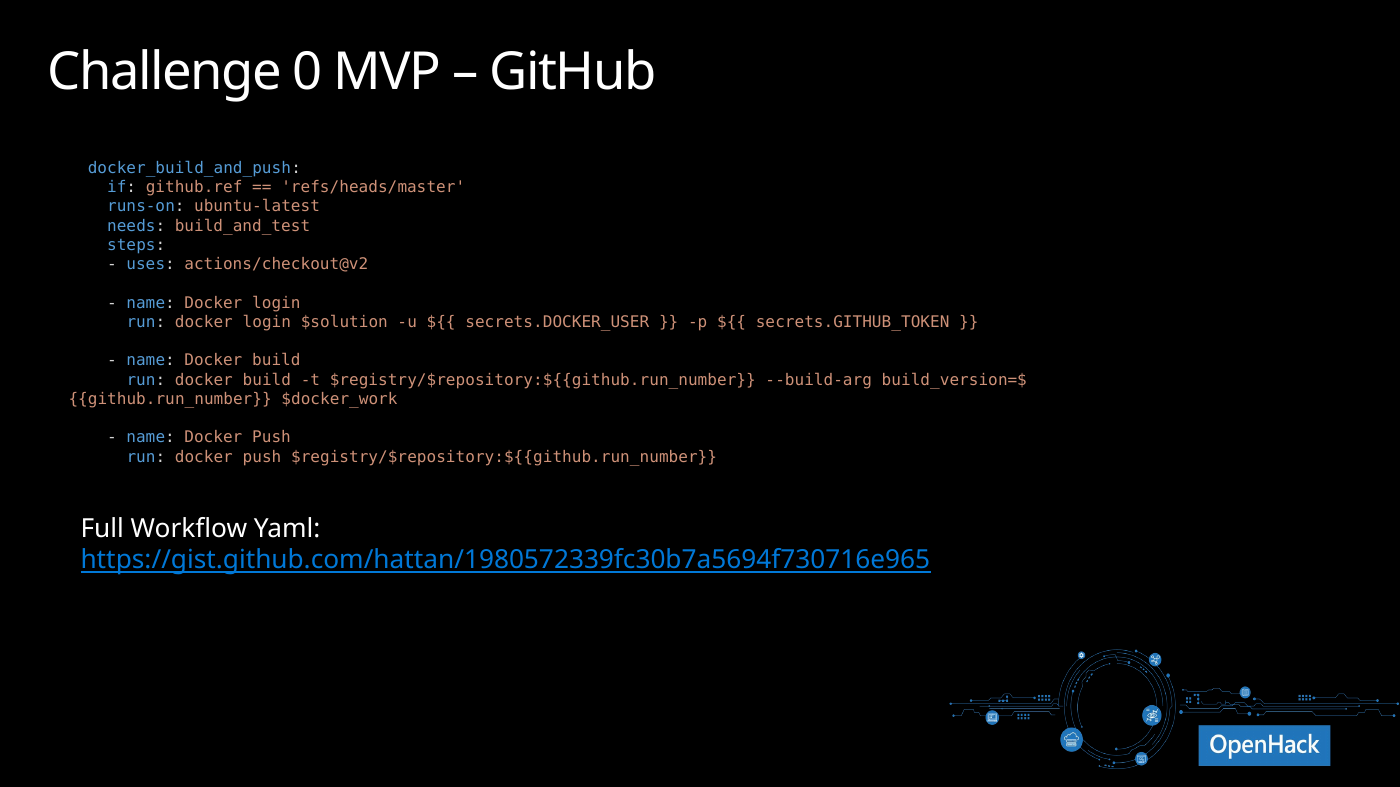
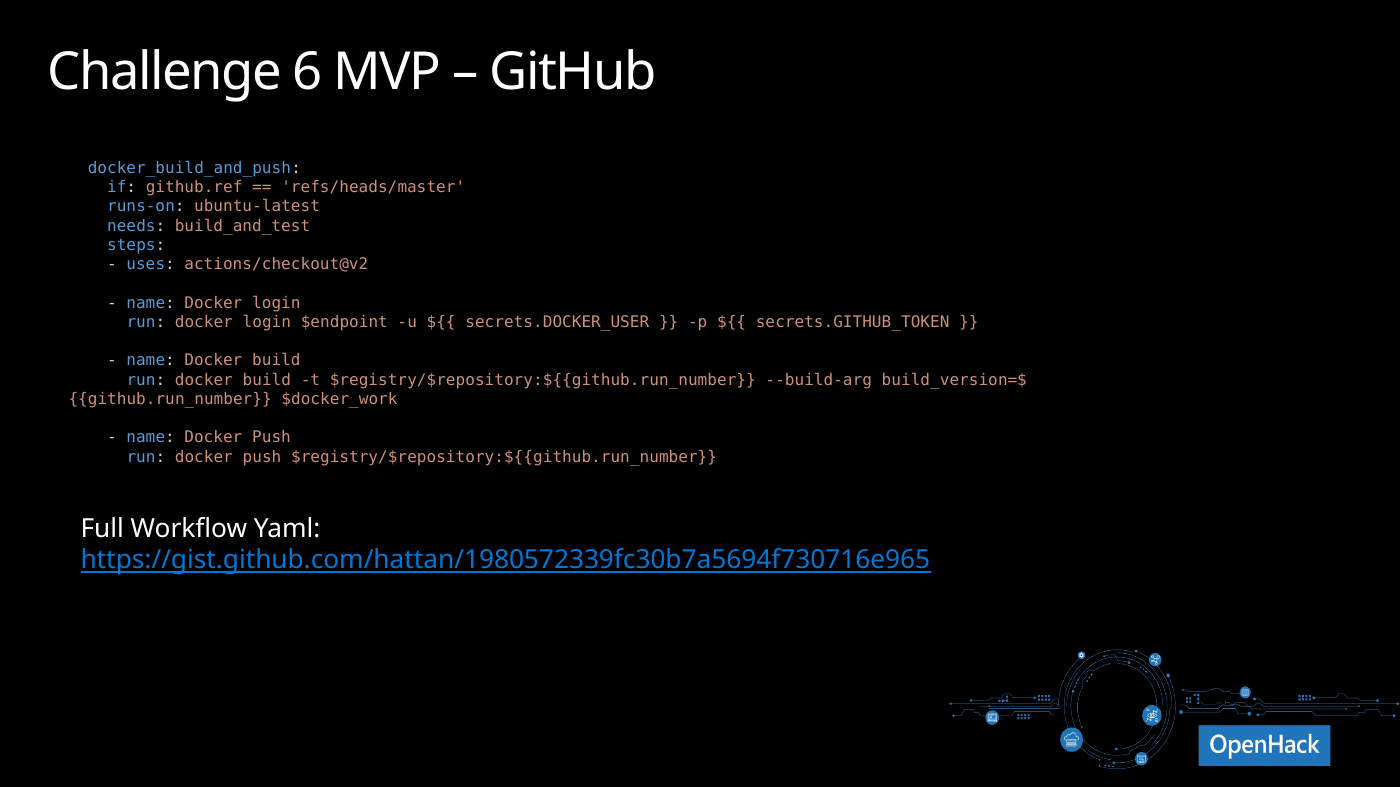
0: 0 -> 6
$solution: $solution -> $endpoint
